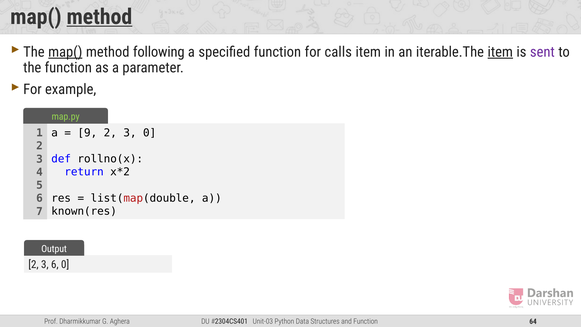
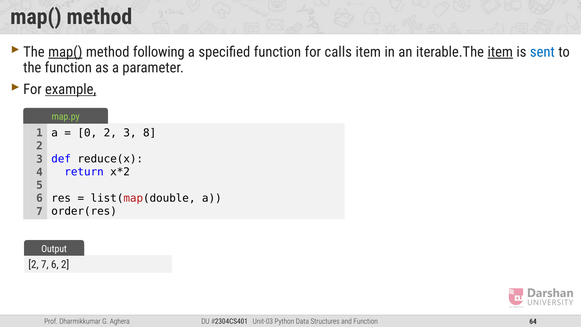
method at (99, 17) underline: present -> none
sent colour: purple -> blue
example underline: none -> present
9: 9 -> 0
3 0: 0 -> 8
rollno(x: rollno(x -> reduce(x
known(res: known(res -> order(res
3 at (45, 264): 3 -> 7
6 0: 0 -> 2
